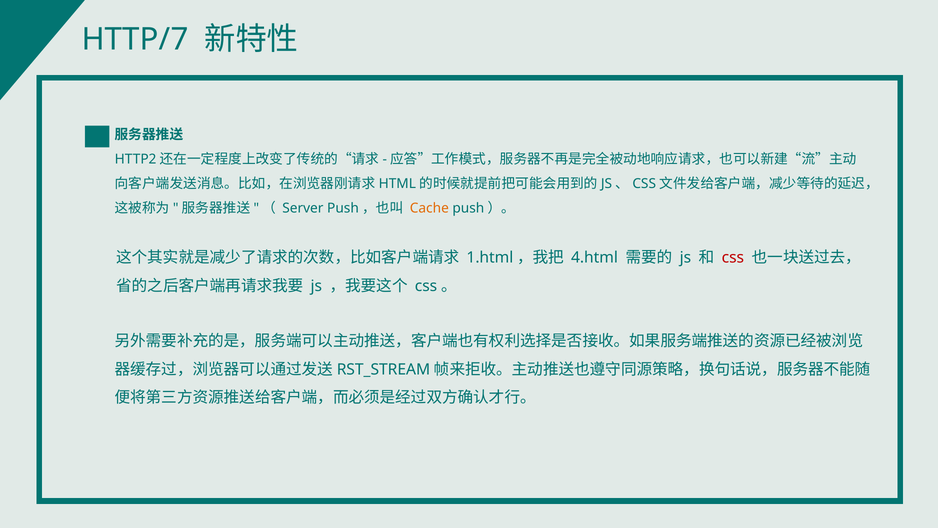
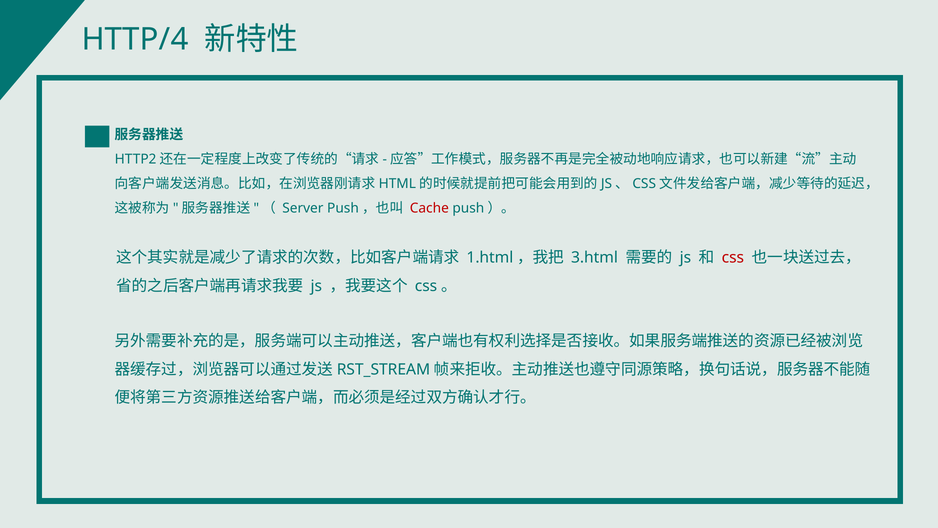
HTTP/7: HTTP/7 -> HTTP/4
Cache colour: orange -> red
4.html: 4.html -> 3.html
